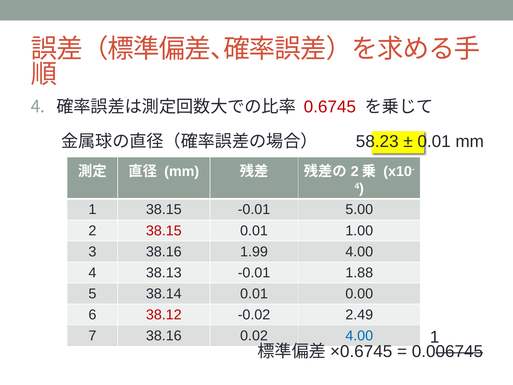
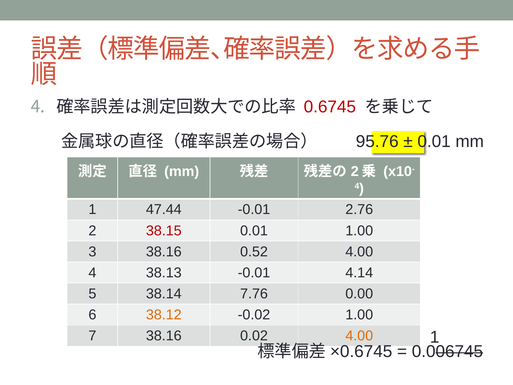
58.23: 58.23 -> 95.76
1 38.15: 38.15 -> 47.44
5.00: 5.00 -> 2.76
1.99: 1.99 -> 0.52
1.88: 1.88 -> 4.14
38.14 0.01: 0.01 -> 7.76
38.12 colour: red -> orange
-0.02 2.49: 2.49 -> 1.00
4.00 at (359, 336) colour: blue -> orange
